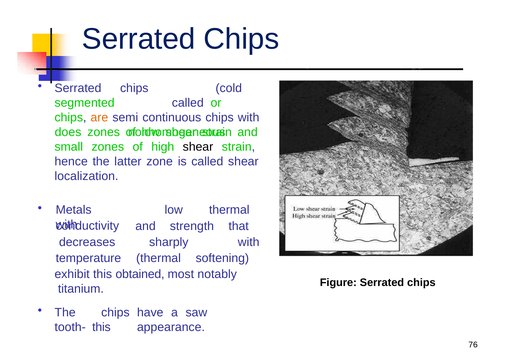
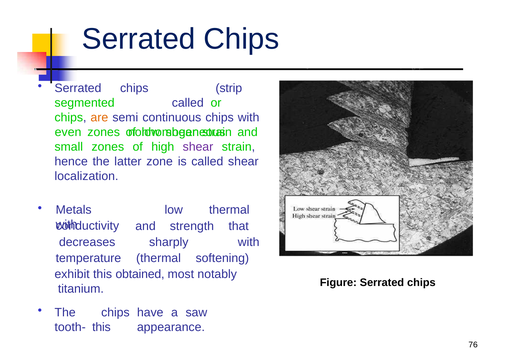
cold: cold -> strip
does: does -> even
shear at (198, 147) colour: black -> purple
